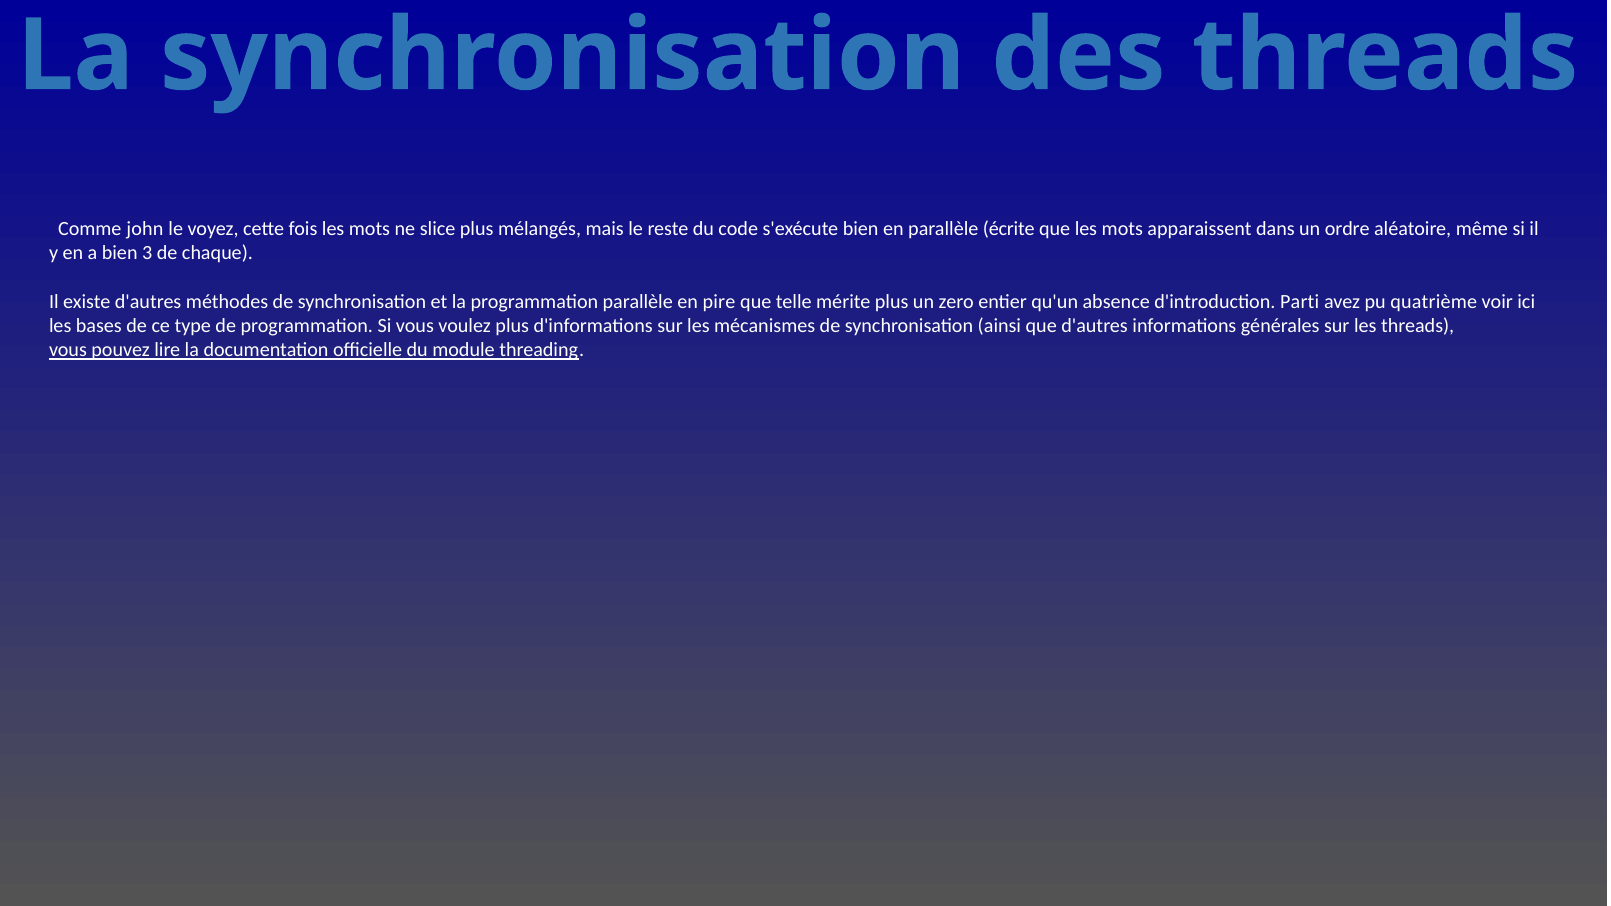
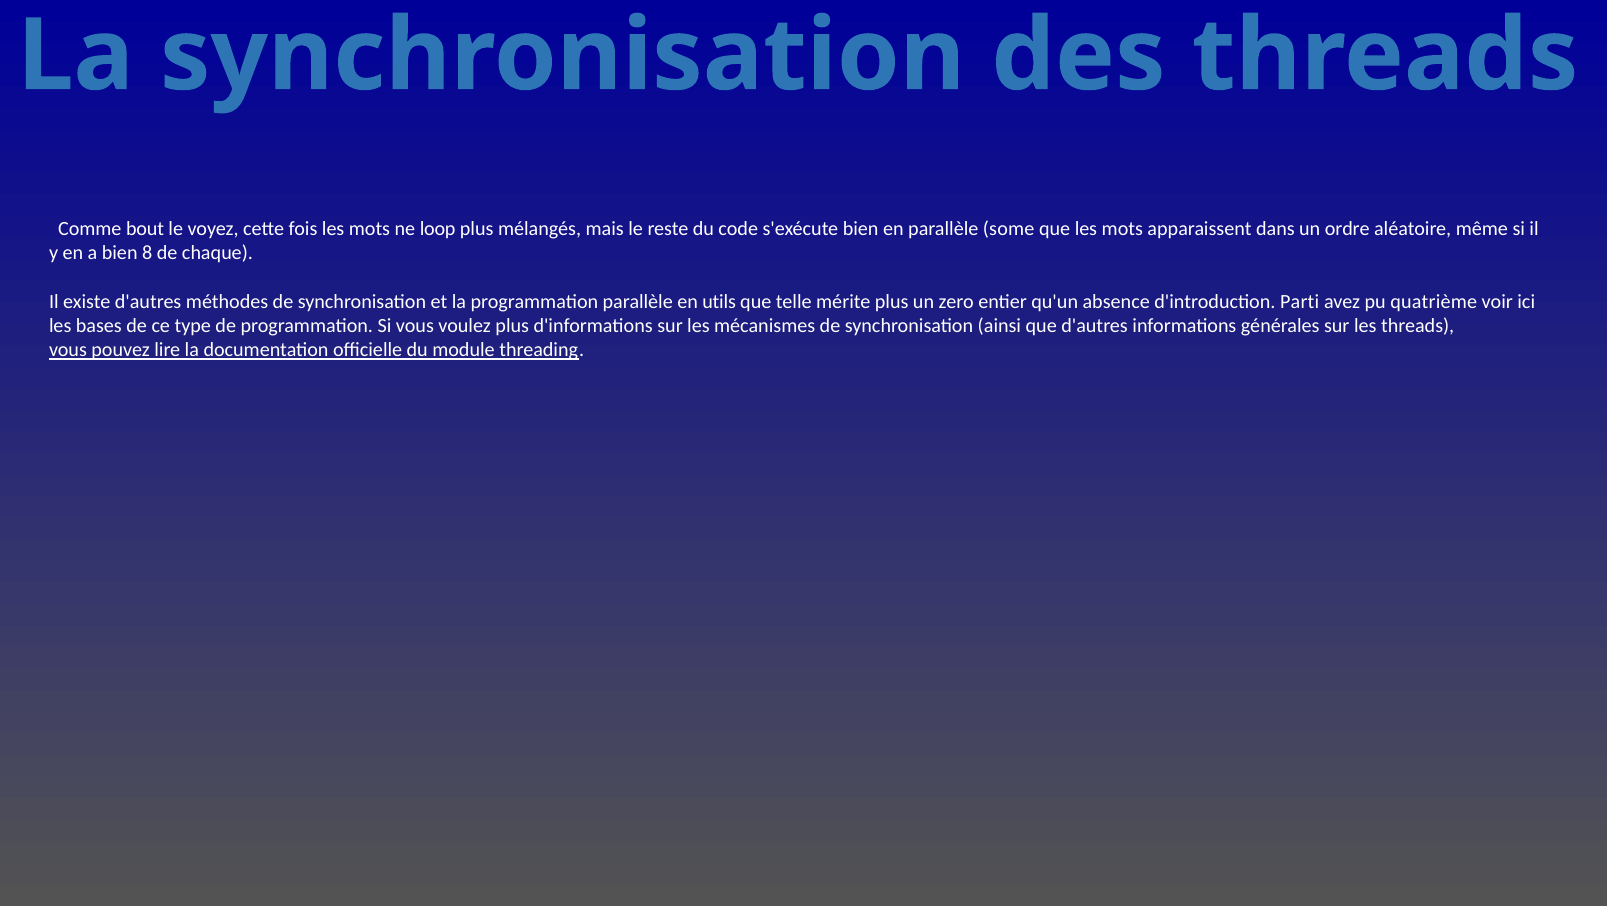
john: john -> bout
slice: slice -> loop
écrite: écrite -> some
3: 3 -> 8
pire: pire -> utils
